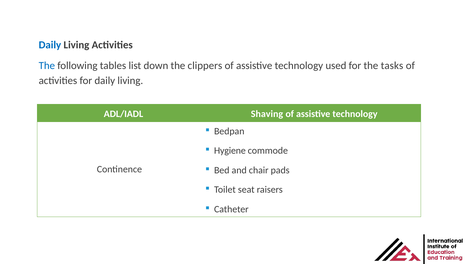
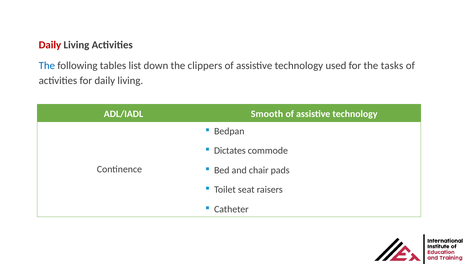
Daily at (50, 45) colour: blue -> red
Shaving: Shaving -> Smooth
Hygiene: Hygiene -> Dictates
